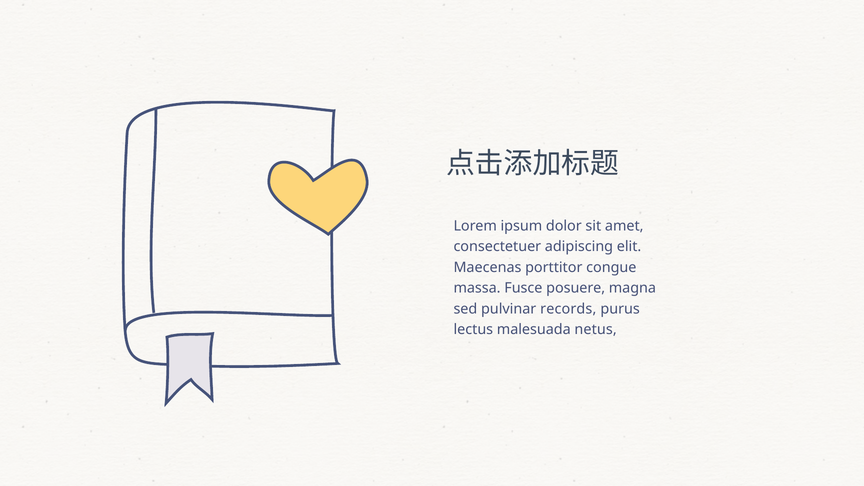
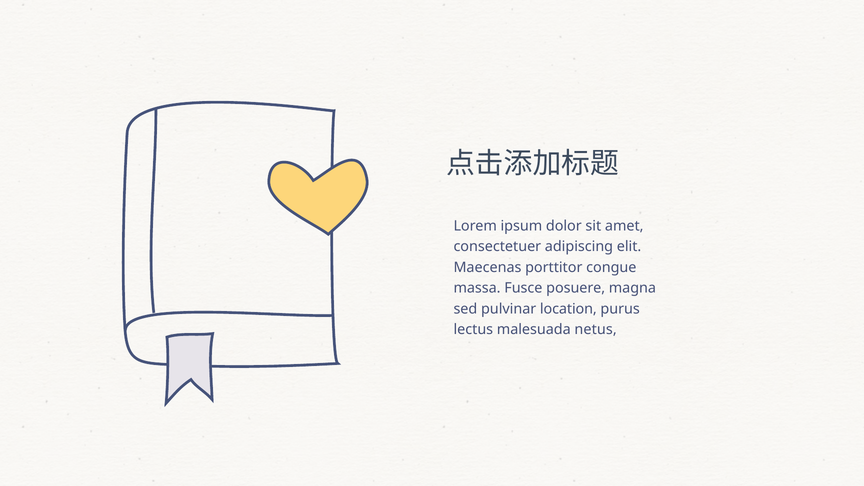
records: records -> location
